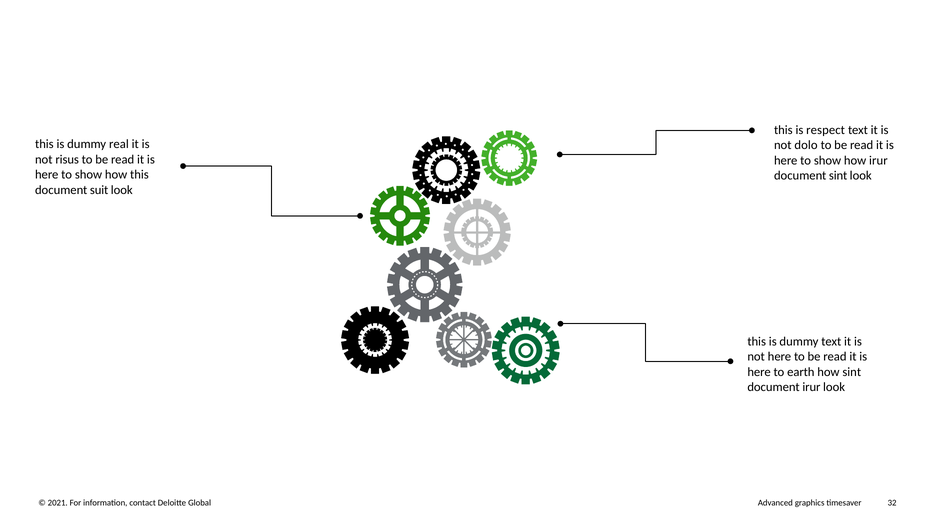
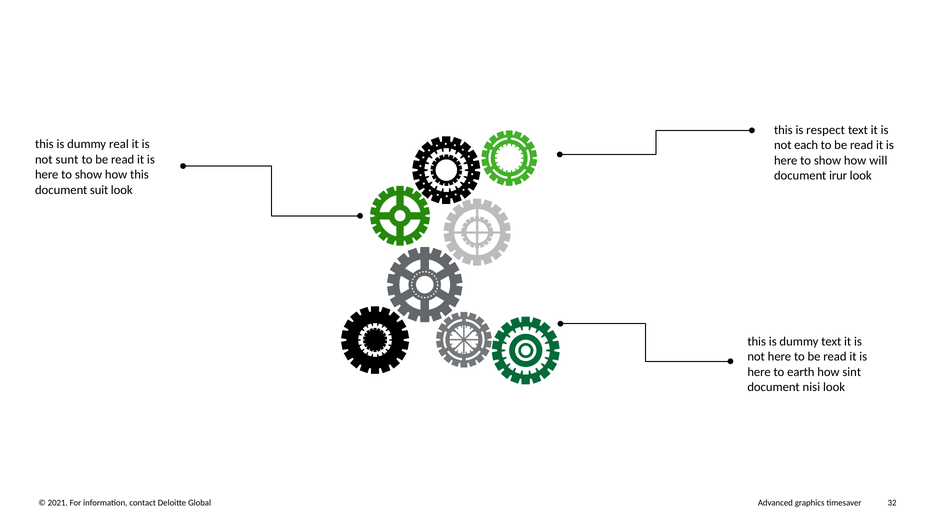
dolo: dolo -> each
risus: risus -> sunt
how irur: irur -> will
document sint: sint -> irur
document irur: irur -> nisi
